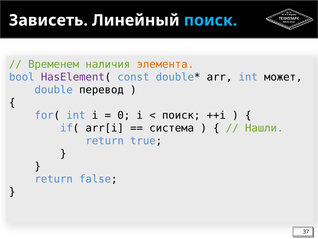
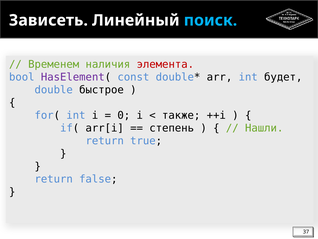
элемента colour: orange -> red
может: может -> будет
перевод: перевод -> быстрое
поиск at (181, 115): поиск -> также
система: система -> степень
